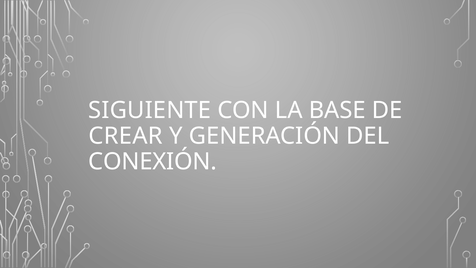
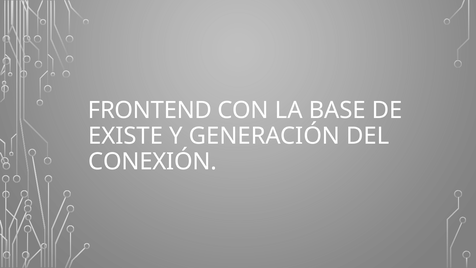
SIGUIENTE: SIGUIENTE -> FRONTEND
CREAR: CREAR -> EXISTE
